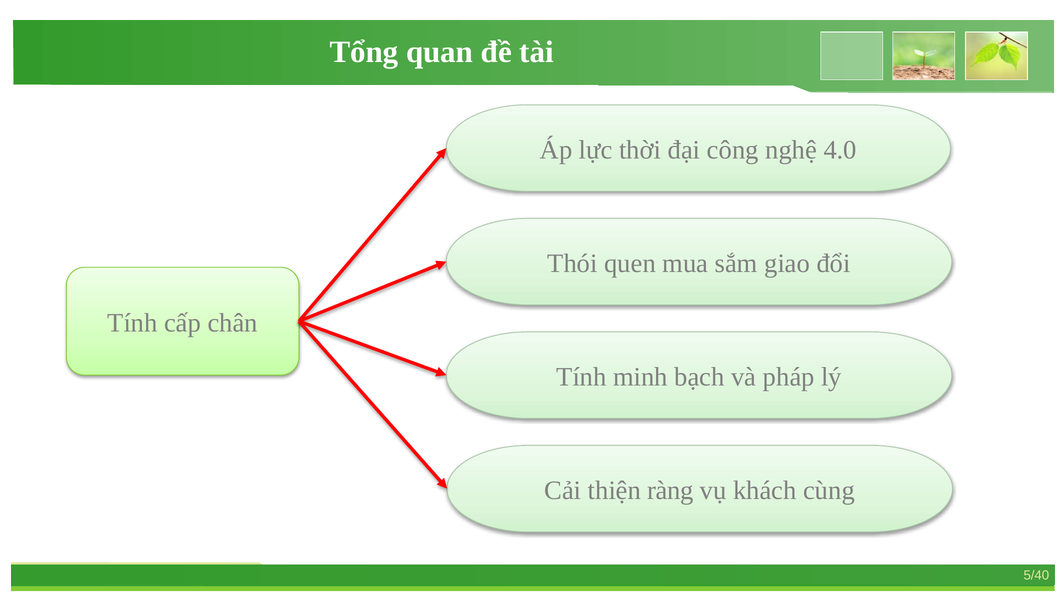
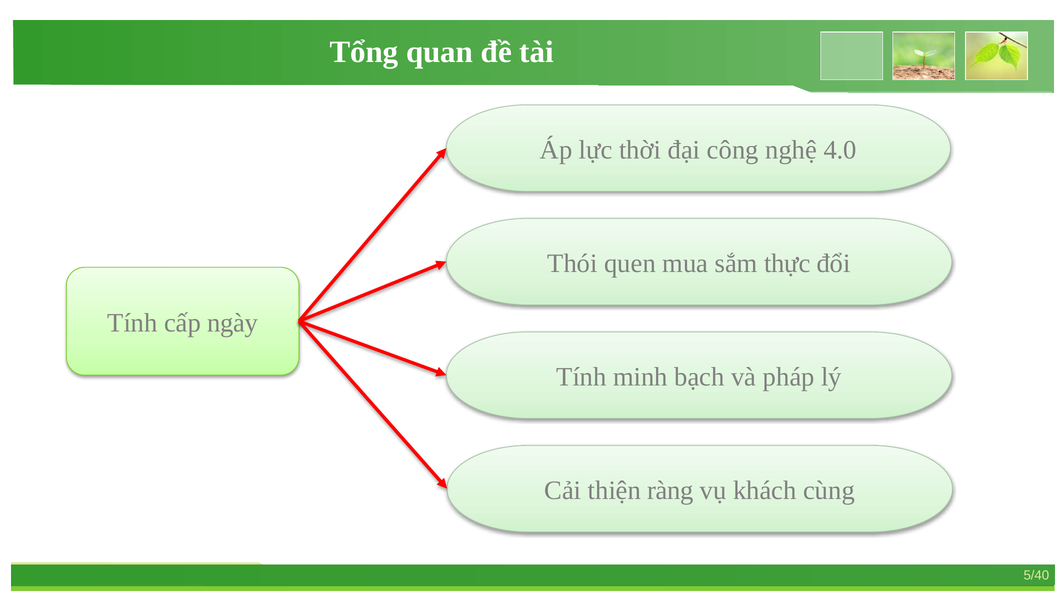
giao: giao -> thực
chân: chân -> ngày
